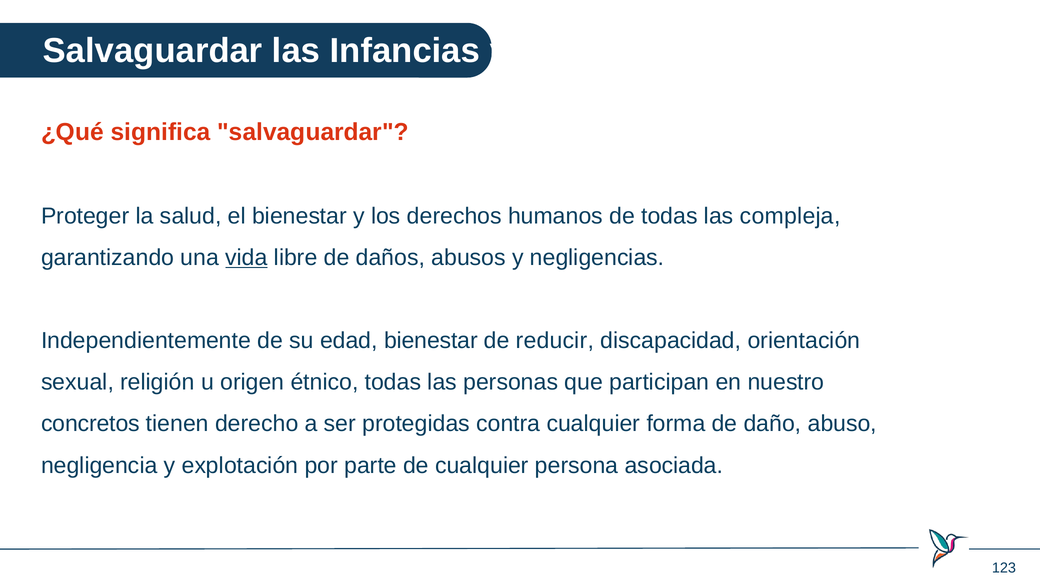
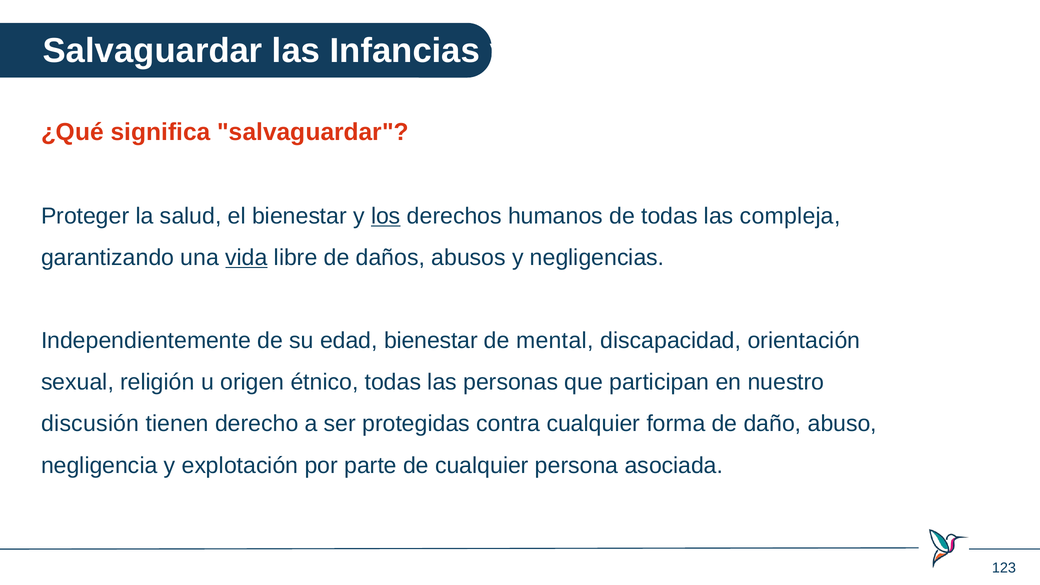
los underline: none -> present
reducir: reducir -> mental
concretos: concretos -> discusión
